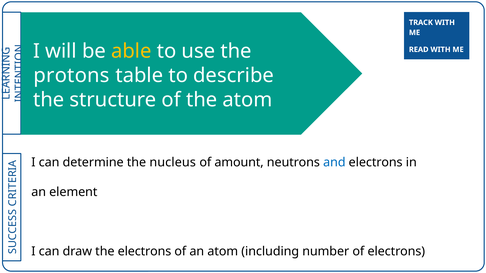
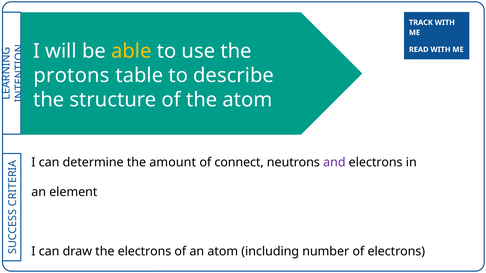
nucleus: nucleus -> amount
amount: amount -> connect
and colour: blue -> purple
